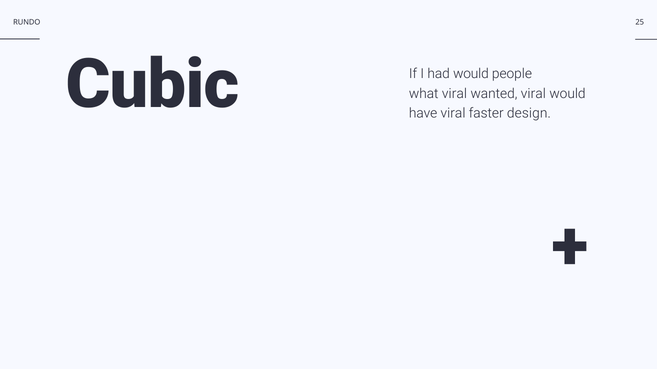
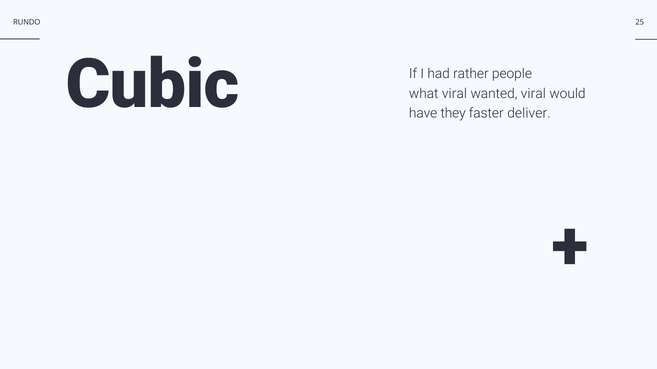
had would: would -> rather
have viral: viral -> they
design: design -> deliver
